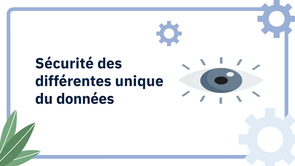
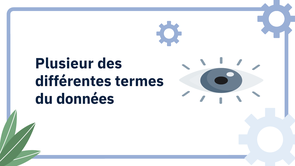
Sécurité: Sécurité -> Plusieur
unique: unique -> termes
